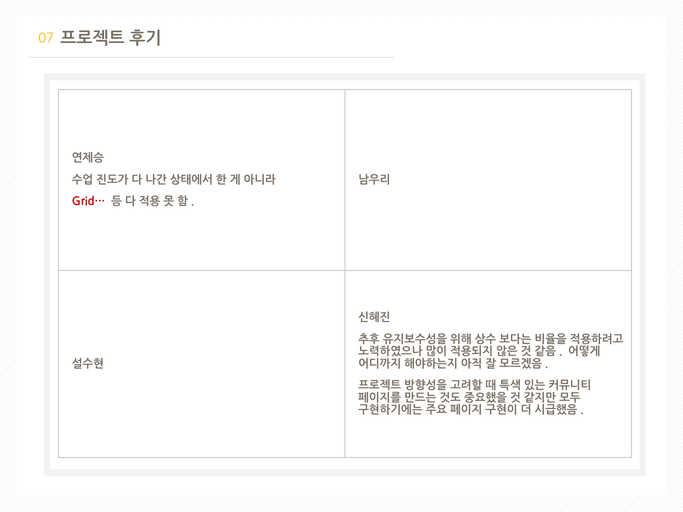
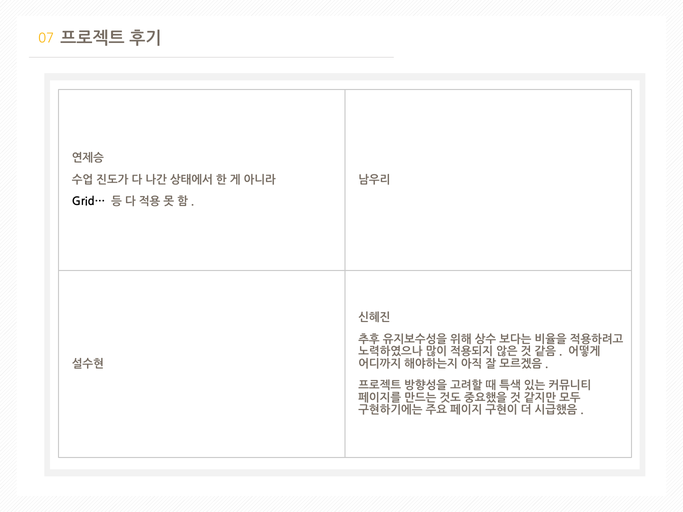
Grid… colour: red -> black
